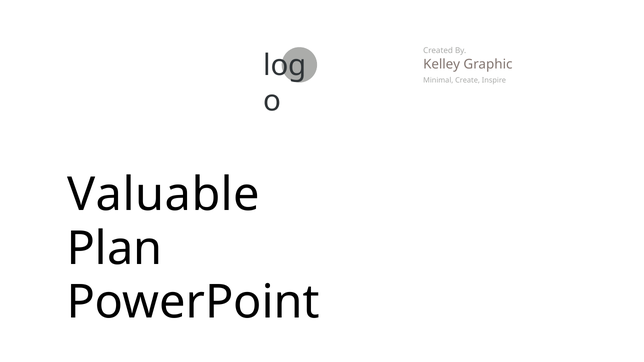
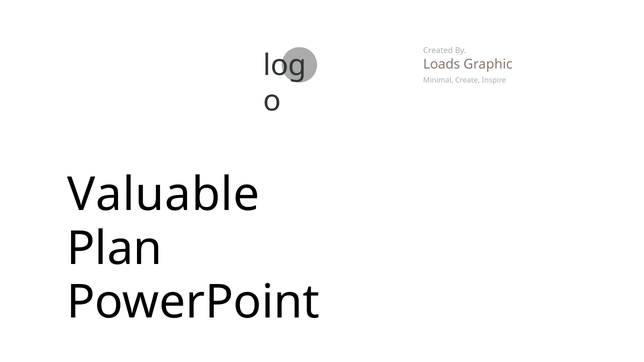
Kelley: Kelley -> Loads
